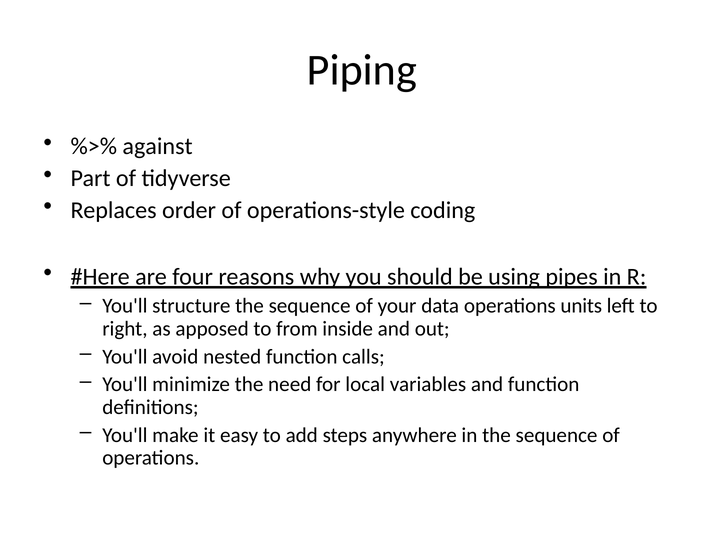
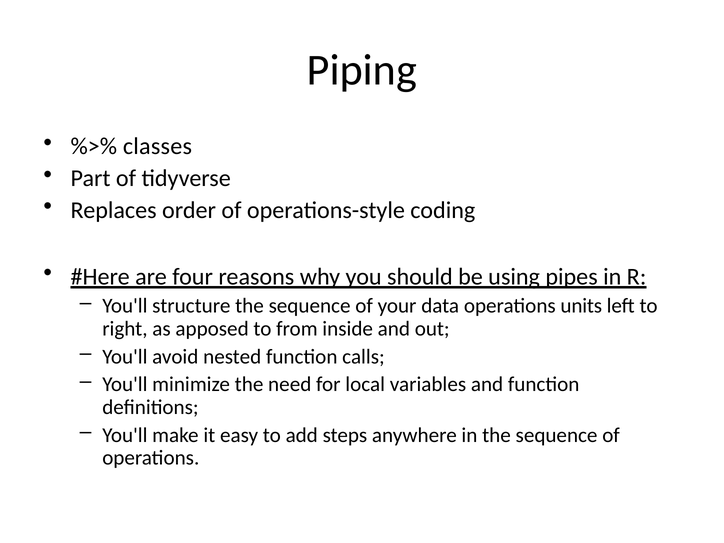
against: against -> classes
